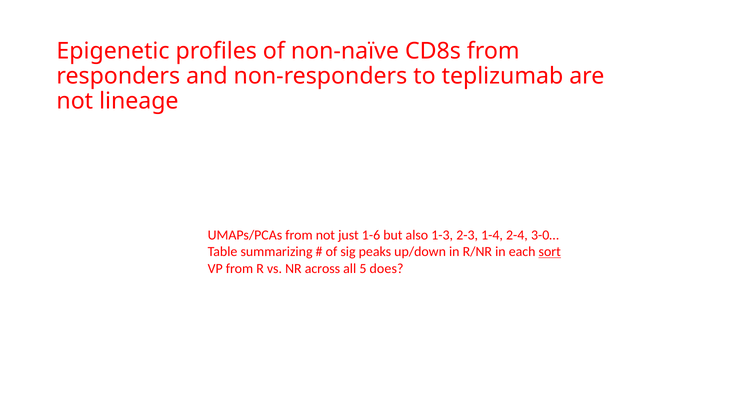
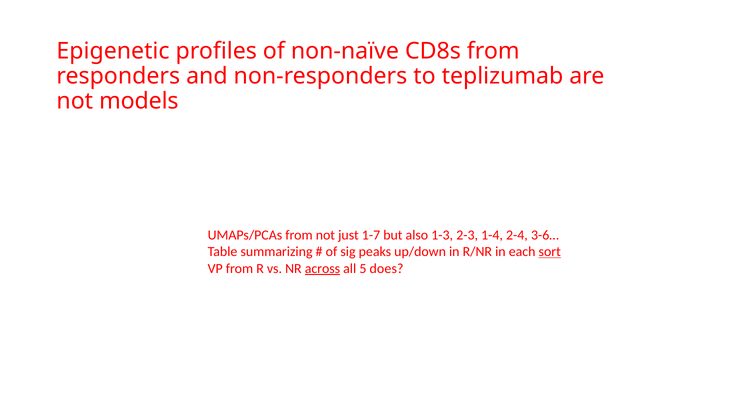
lineage: lineage -> models
1-6: 1-6 -> 1-7
3-0…: 3-0… -> 3-6…
across underline: none -> present
